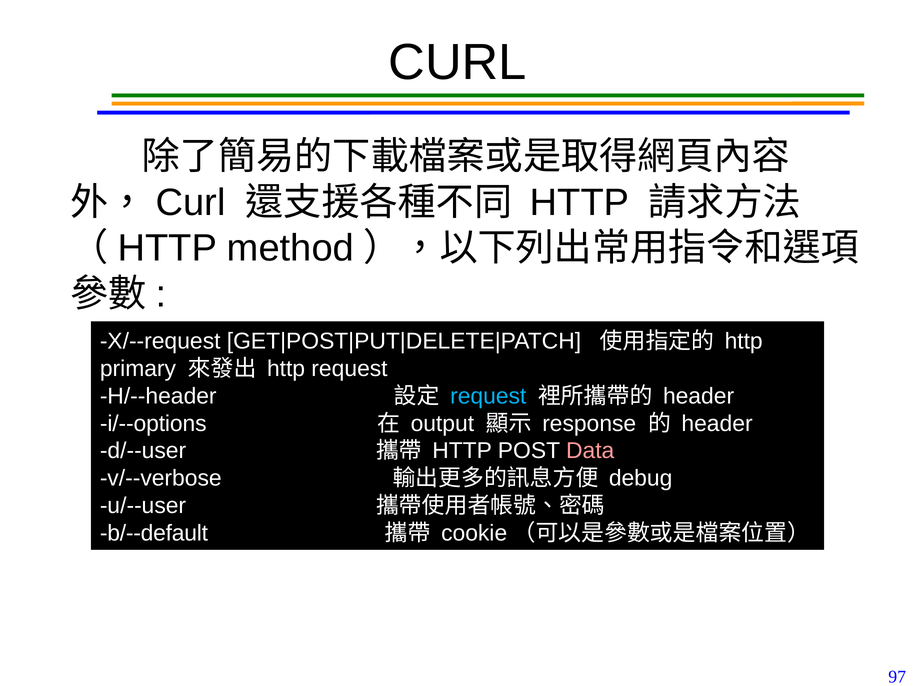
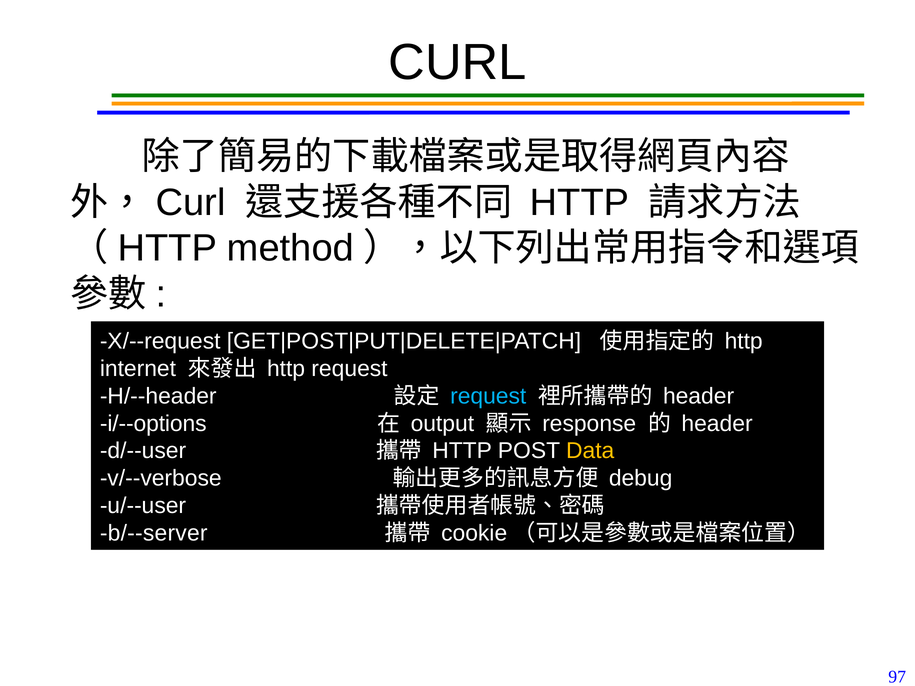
primary: primary -> internet
Data colour: pink -> yellow
b/--default: b/--default -> b/--server
